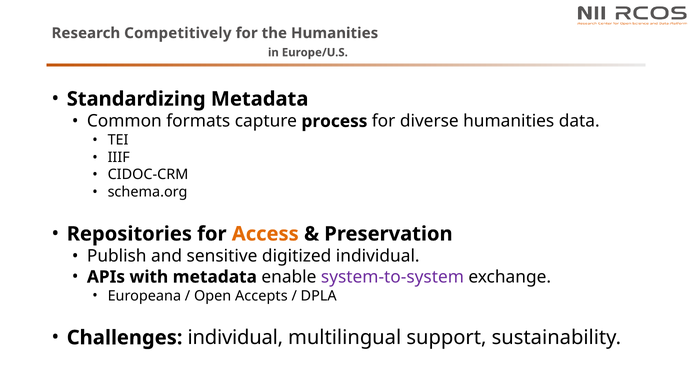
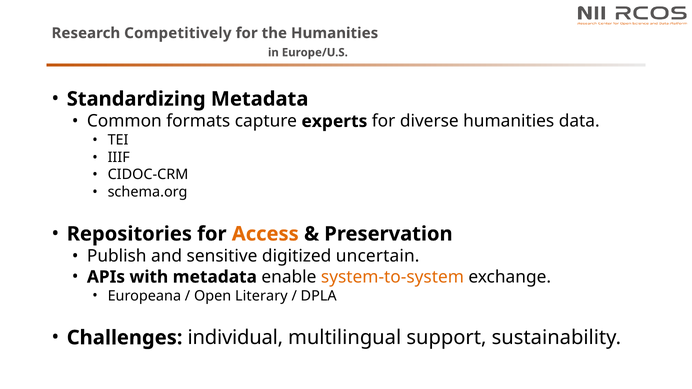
process: process -> experts
digitized individual: individual -> uncertain
system-to-system colour: purple -> orange
Accepts: Accepts -> Literary
